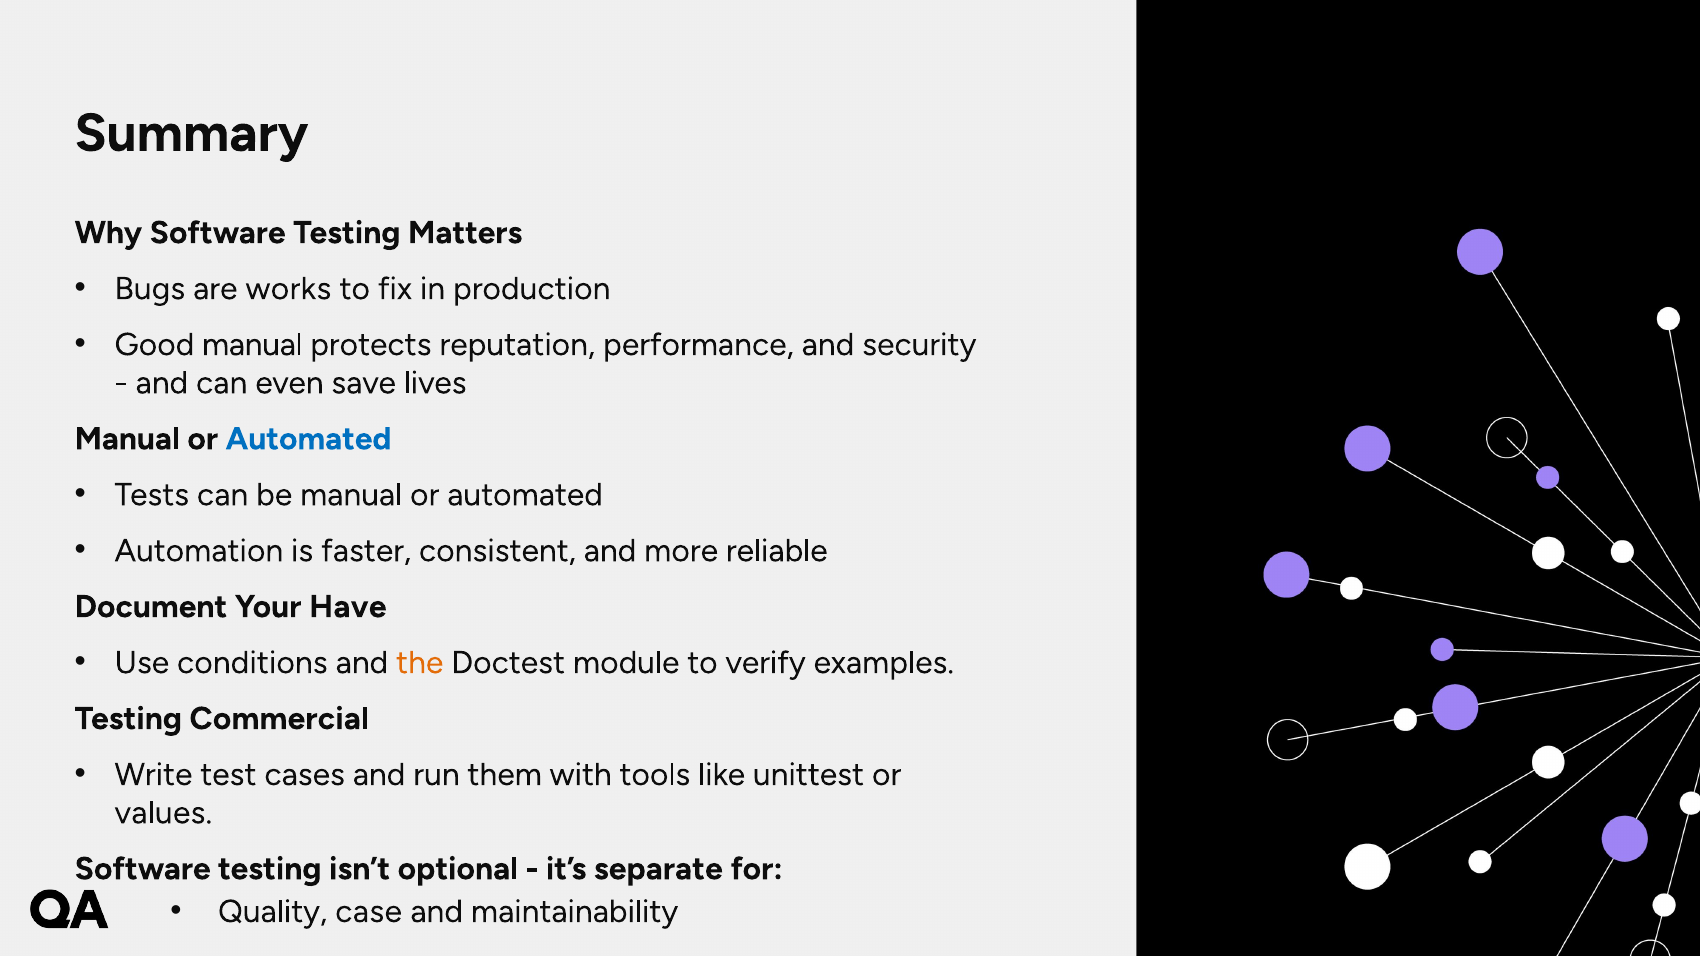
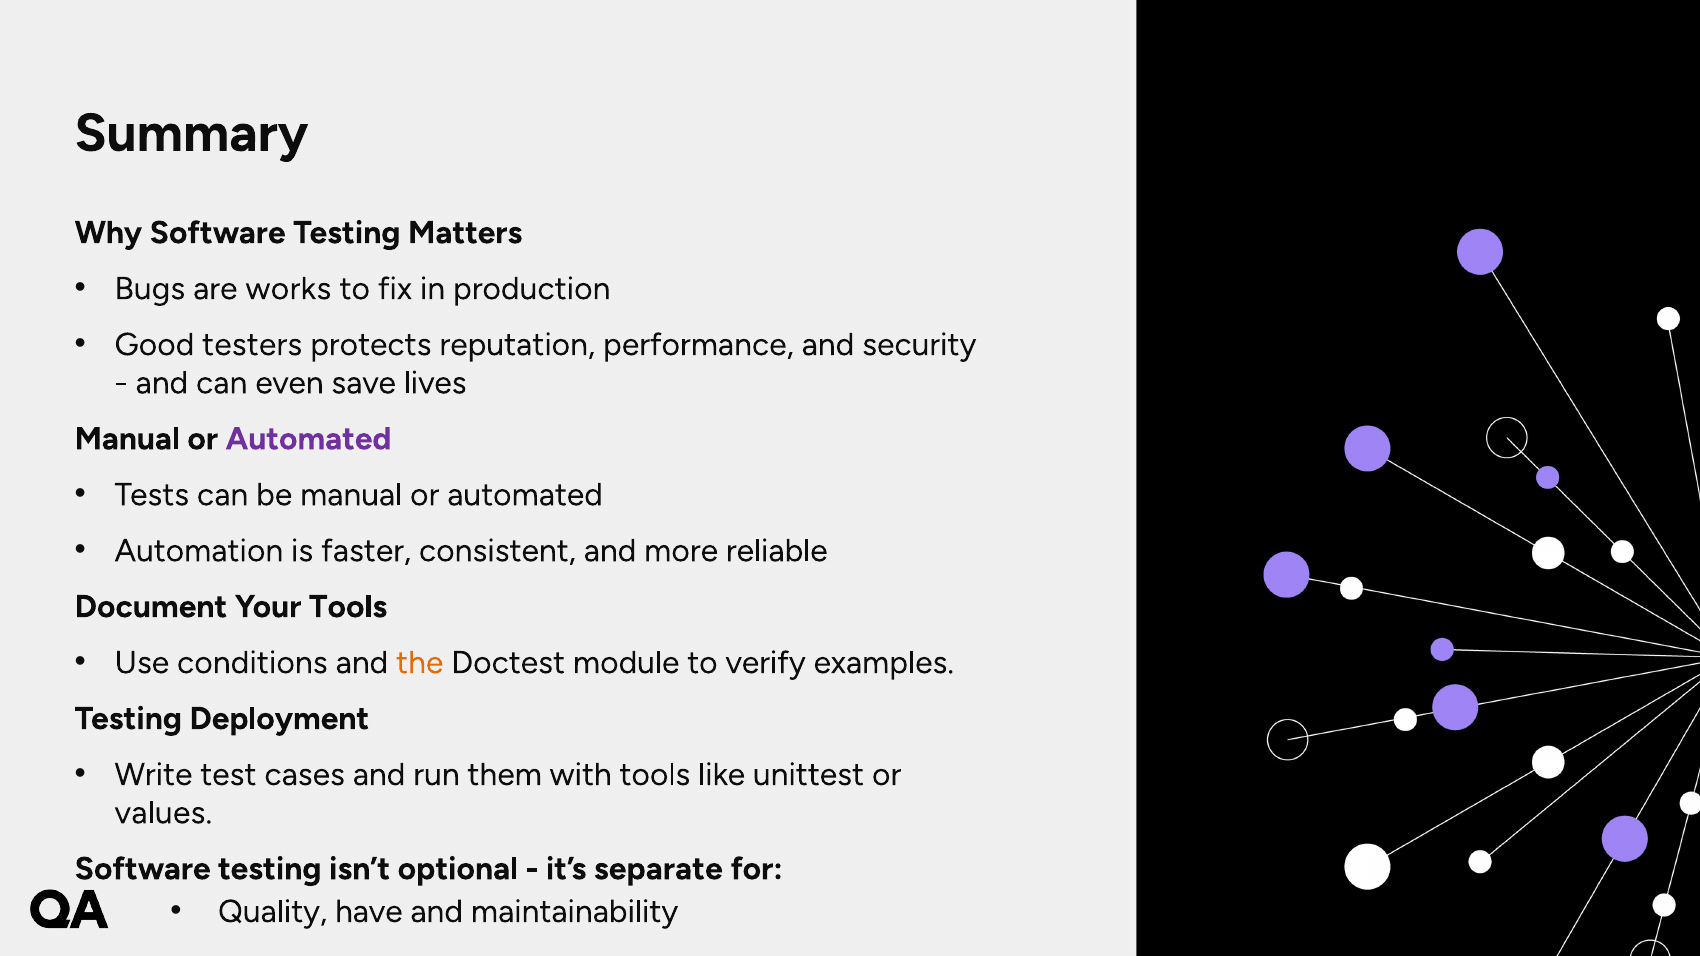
Good manual: manual -> testers
Automated at (308, 439) colour: blue -> purple
Your Have: Have -> Tools
Commercial: Commercial -> Deployment
case: case -> have
